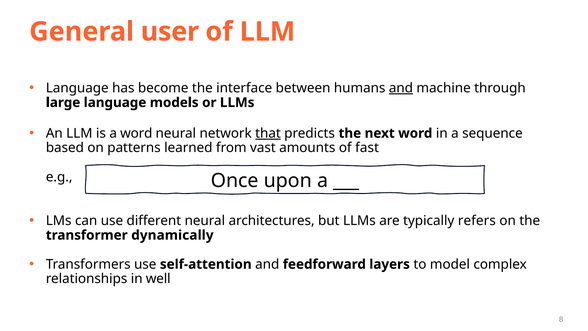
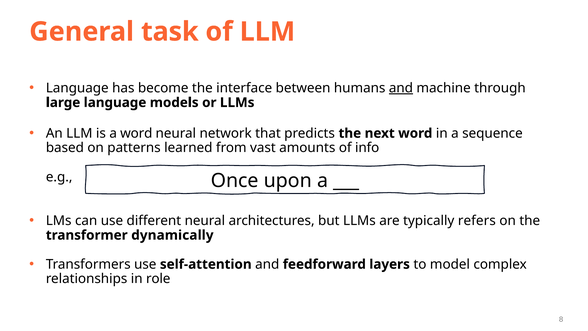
user: user -> task
that underline: present -> none
fast: fast -> info
well: well -> role
